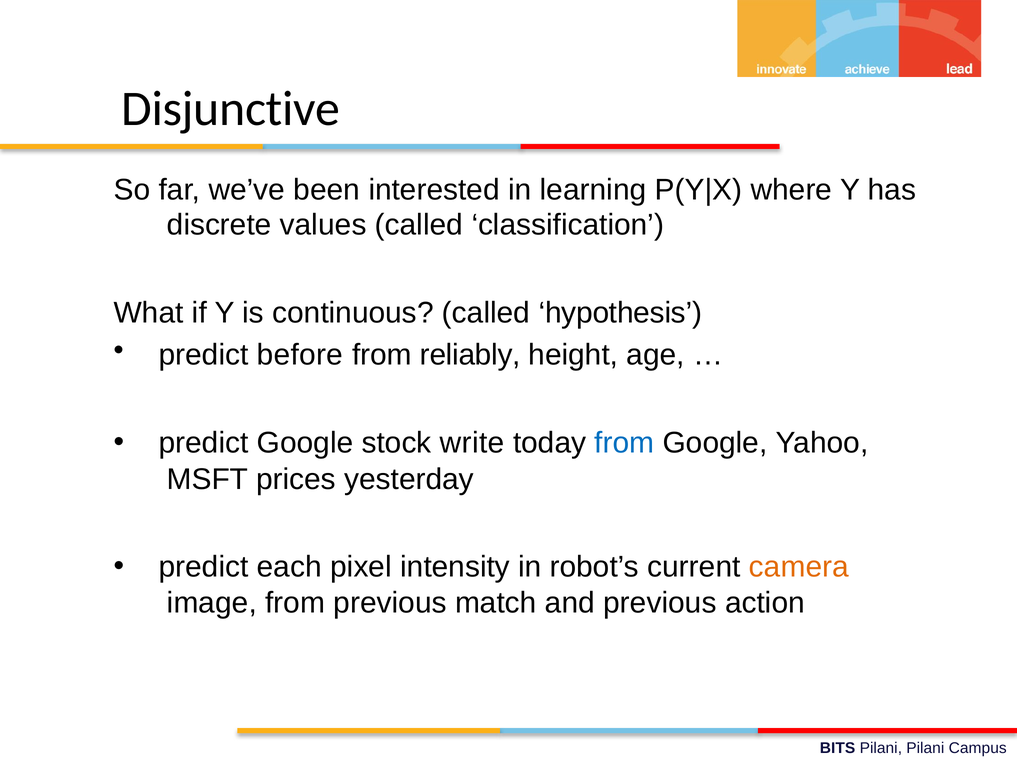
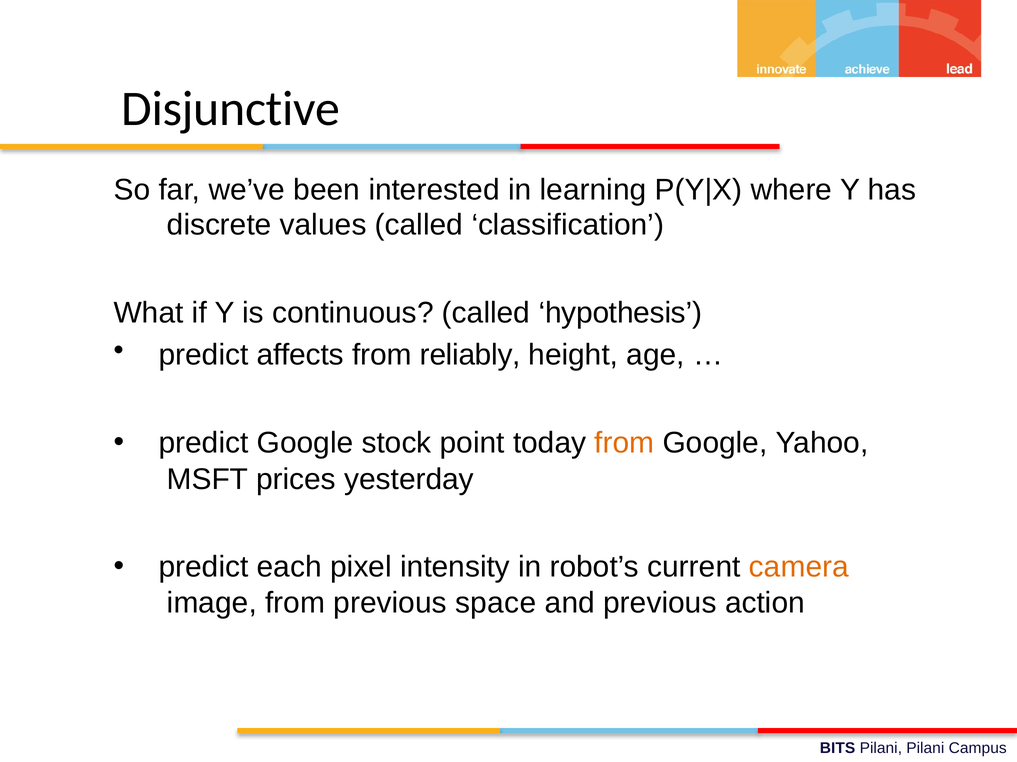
before: before -> affects
write: write -> point
from at (624, 443) colour: blue -> orange
match: match -> space
